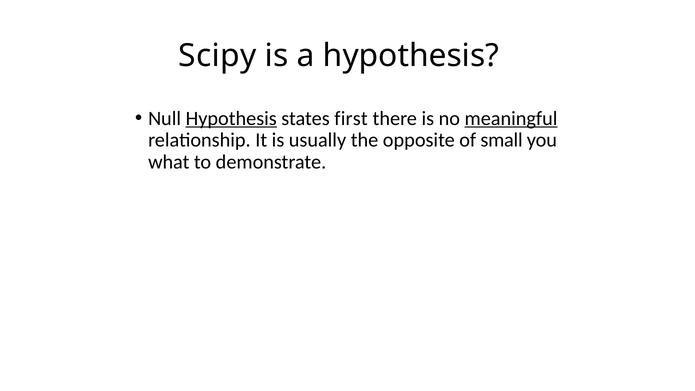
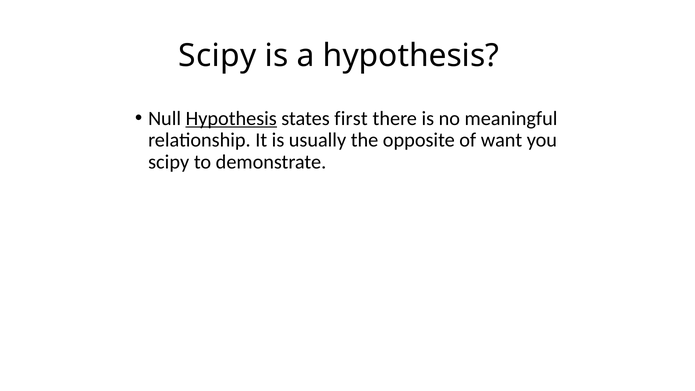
meaningful underline: present -> none
small: small -> want
what at (169, 162): what -> scipy
